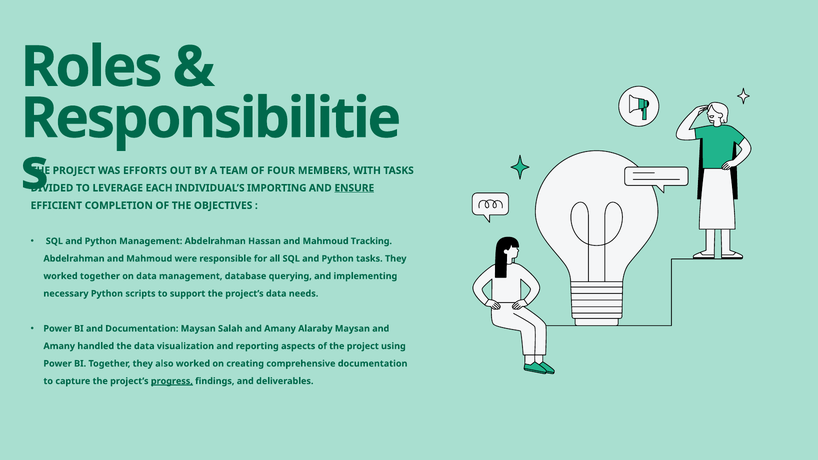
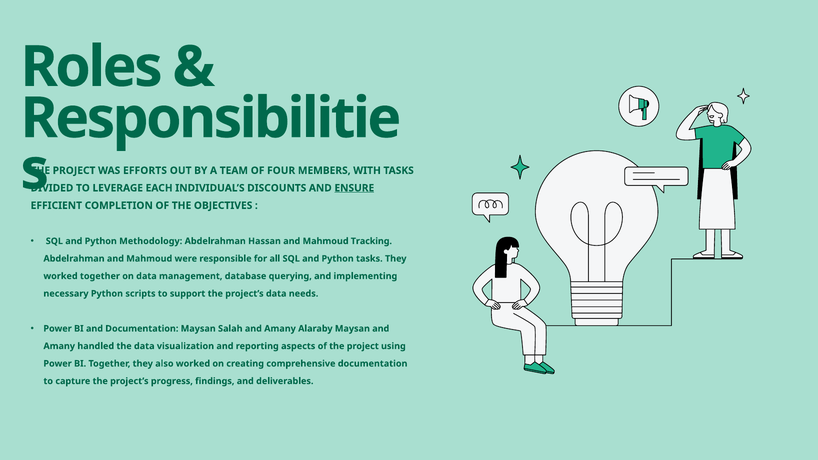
IMPORTING: IMPORTING -> DISCOUNTS
Python Management: Management -> Methodology
progress underline: present -> none
